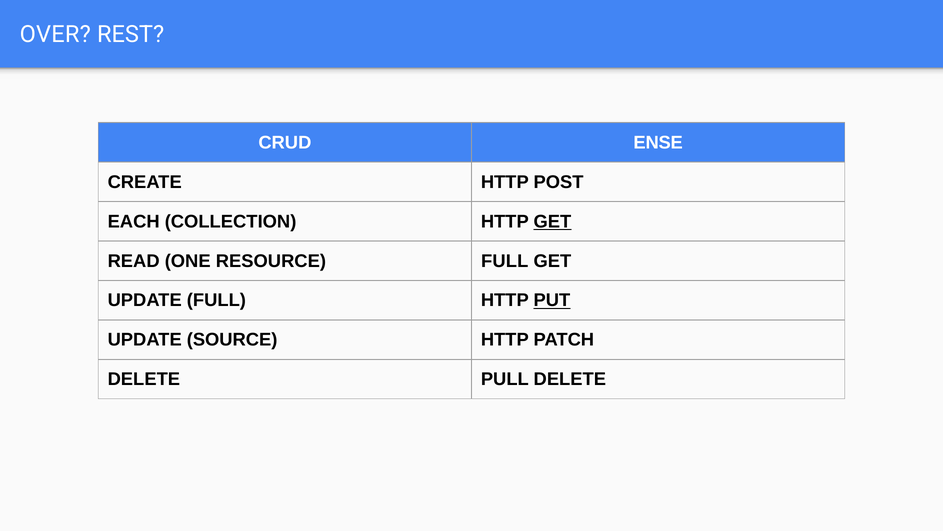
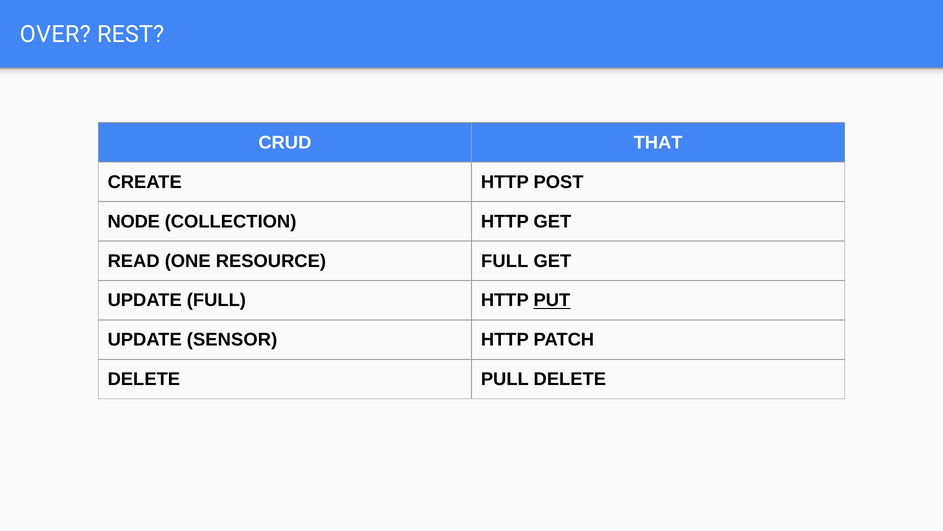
ENSE: ENSE -> THAT
EACH: EACH -> NODE
GET at (552, 221) underline: present -> none
SOURCE: SOURCE -> SENSOR
